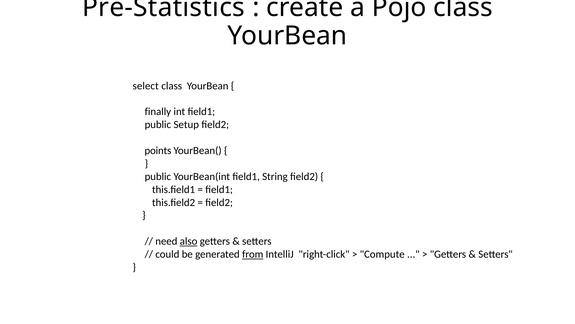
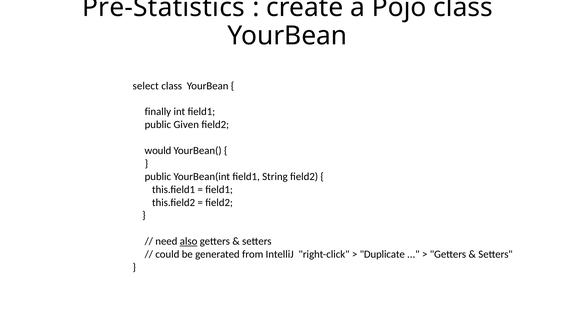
Setup: Setup -> Given
points: points -> would
from underline: present -> none
Compute: Compute -> Duplicate
